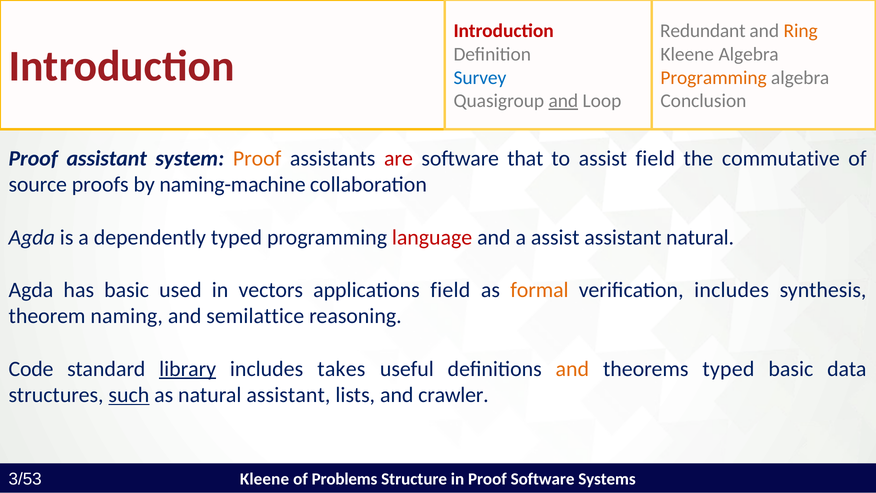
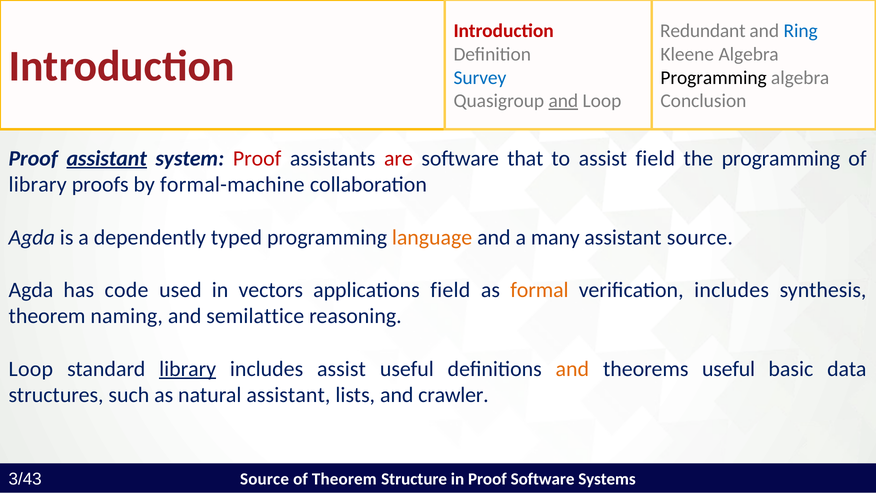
Ring colour: orange -> blue
Programming at (714, 78) colour: orange -> black
assistant at (107, 158) underline: none -> present
Proof at (257, 158) colour: orange -> red
the commutative: commutative -> programming
source at (38, 185): source -> library
naming-machine: naming-machine -> formal-machine
language colour: red -> orange
a assist: assist -> many
assistant natural: natural -> source
has basic: basic -> code
Code at (31, 369): Code -> Loop
includes takes: takes -> assist
theorems typed: typed -> useful
such underline: present -> none
3/53: 3/53 -> 3/43
Kleene at (265, 479): Kleene -> Source
of Problems: Problems -> Theorem
